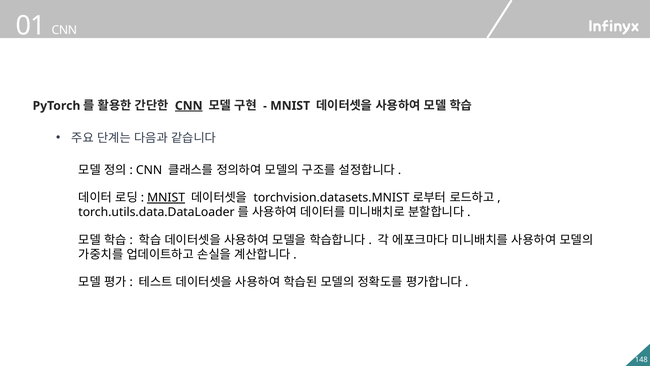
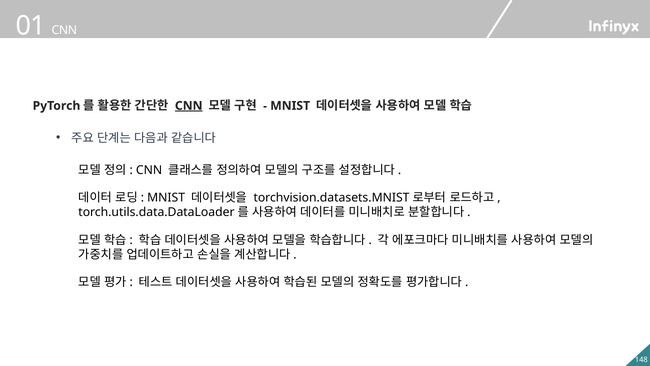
MNIST at (166, 198) underline: present -> none
